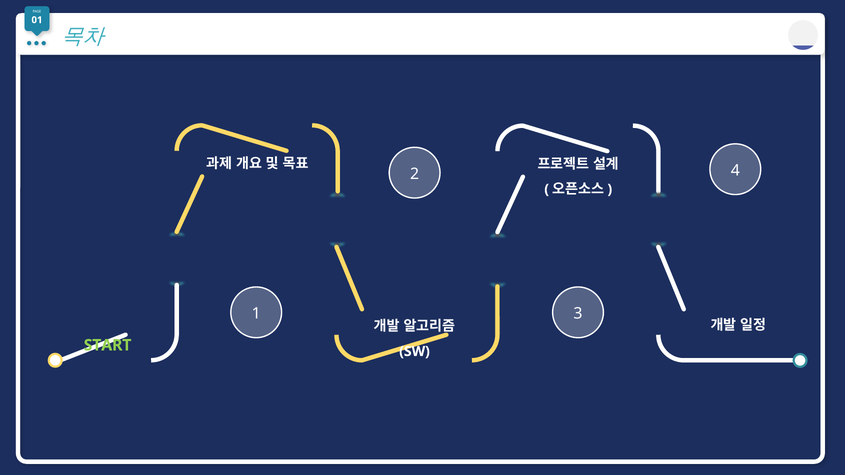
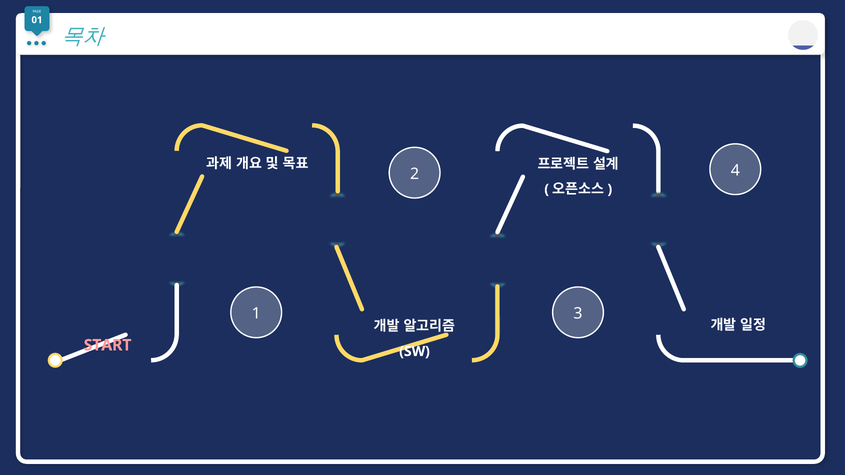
START colour: light green -> pink
